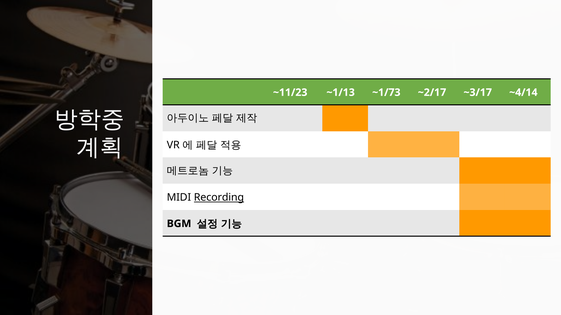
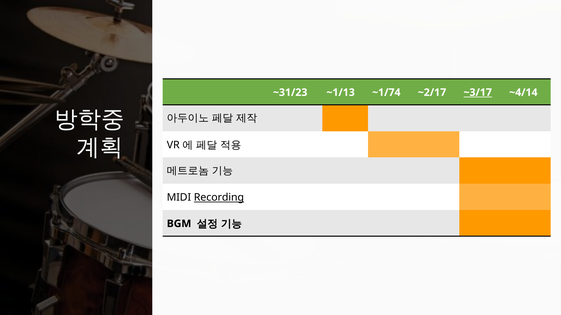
~11/23: ~11/23 -> ~31/23
~1/73: ~1/73 -> ~1/74
~3/17 underline: none -> present
